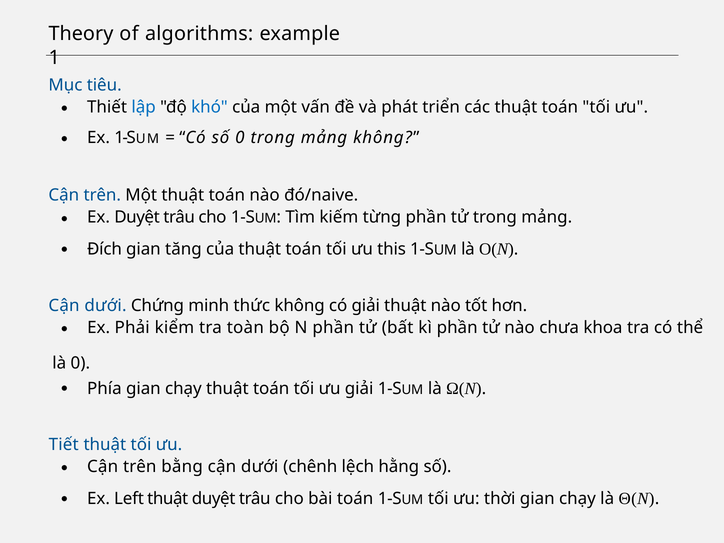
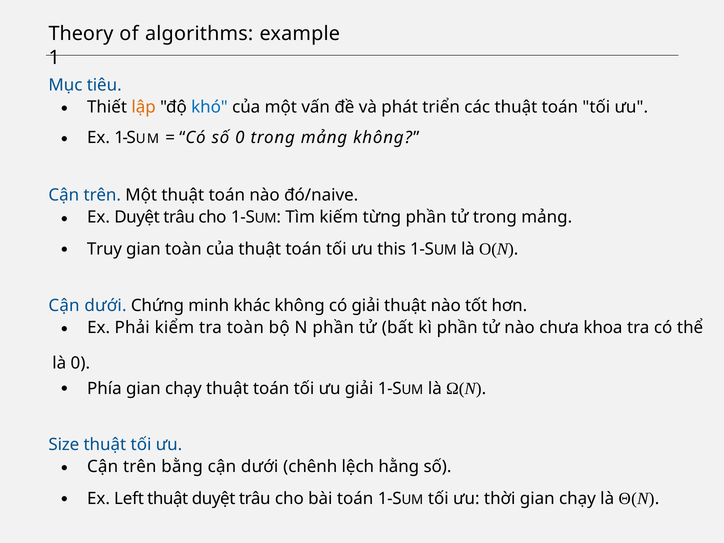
lập colour: blue -> orange
Đích: Đích -> Truy
gian tăng: tăng -> toàn
thức: thức -> khác
Tiết: Tiết -> Size
